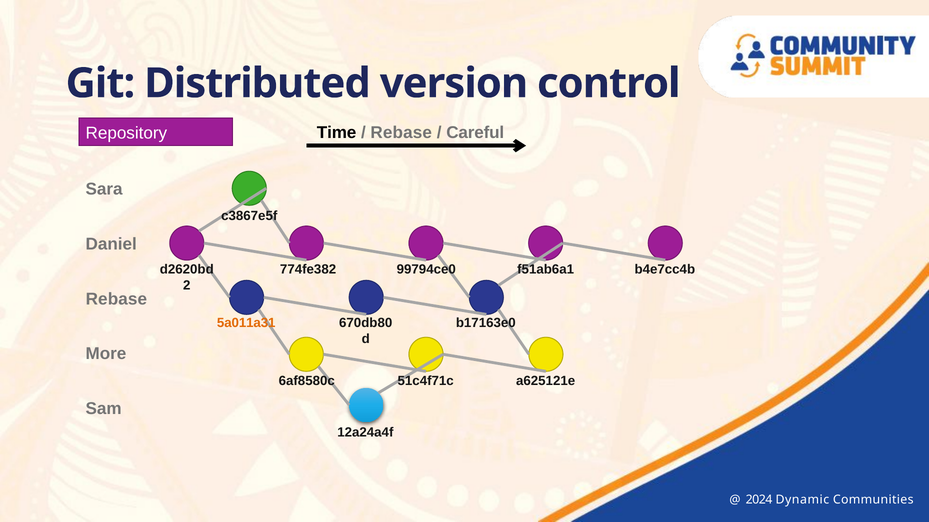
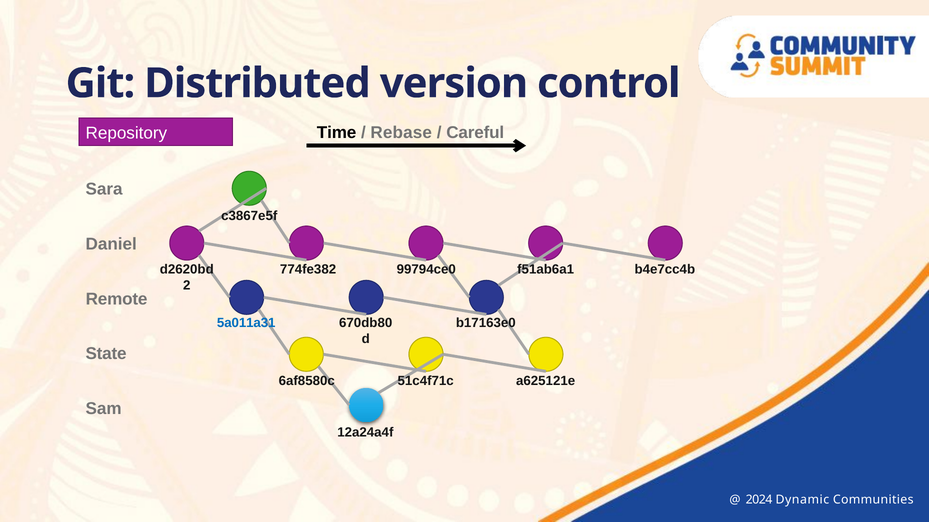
Rebase at (116, 299): Rebase -> Remote
5a011a31 colour: orange -> blue
More: More -> State
